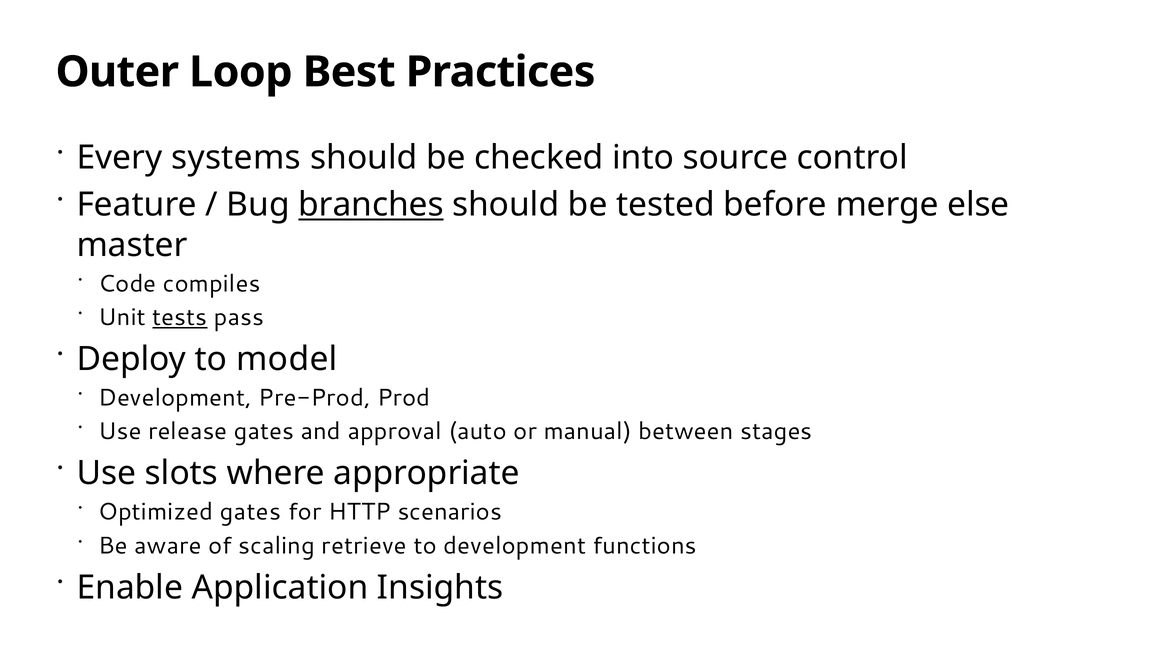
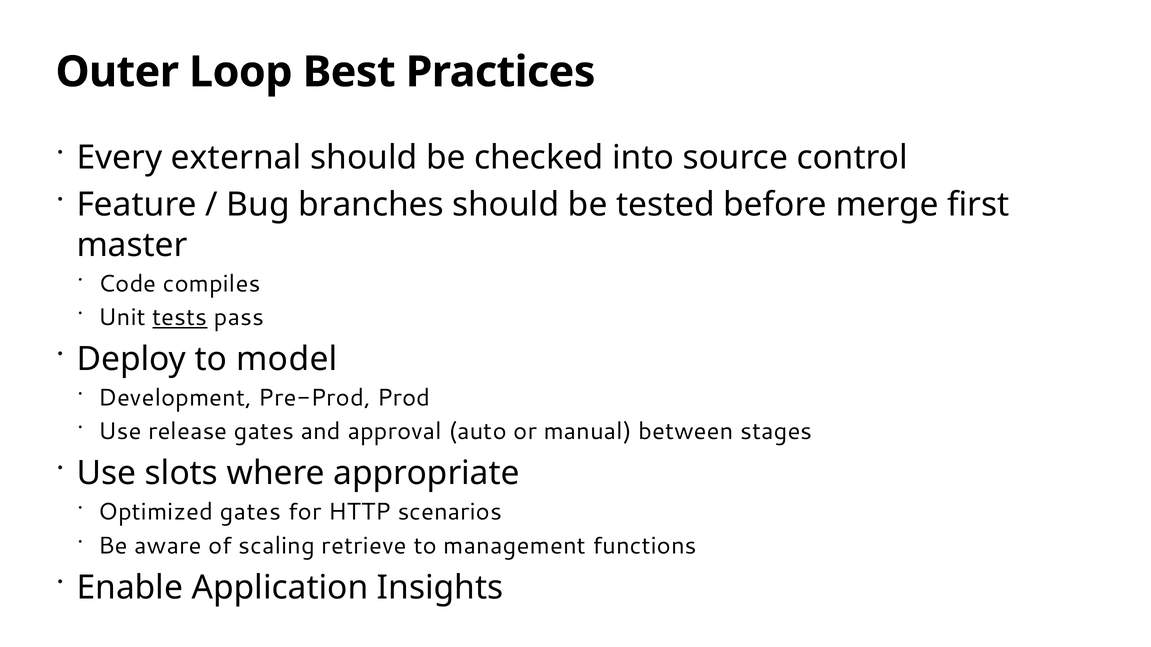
systems: systems -> external
branches underline: present -> none
else: else -> first
to development: development -> management
